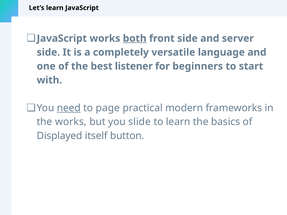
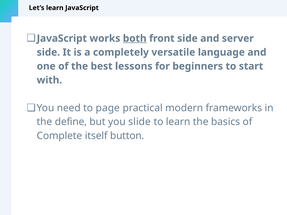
listener: listener -> lessons
need underline: present -> none
the works: works -> define
Displayed: Displayed -> Complete
